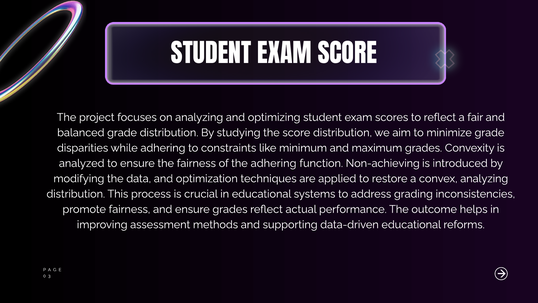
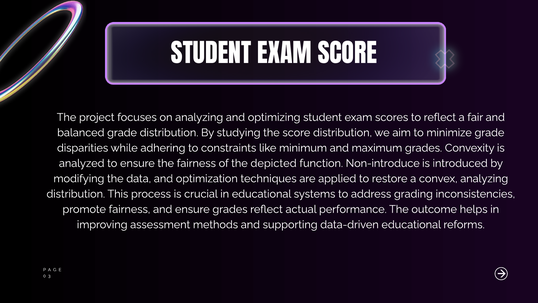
the adhering: adhering -> depicted
Non-achieving: Non-achieving -> Non-introduce
